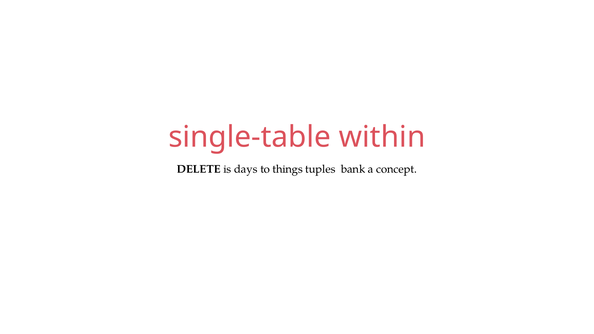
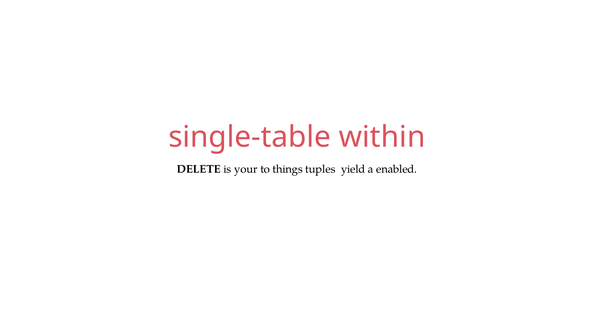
days: days -> your
bank: bank -> yield
concept: concept -> enabled
